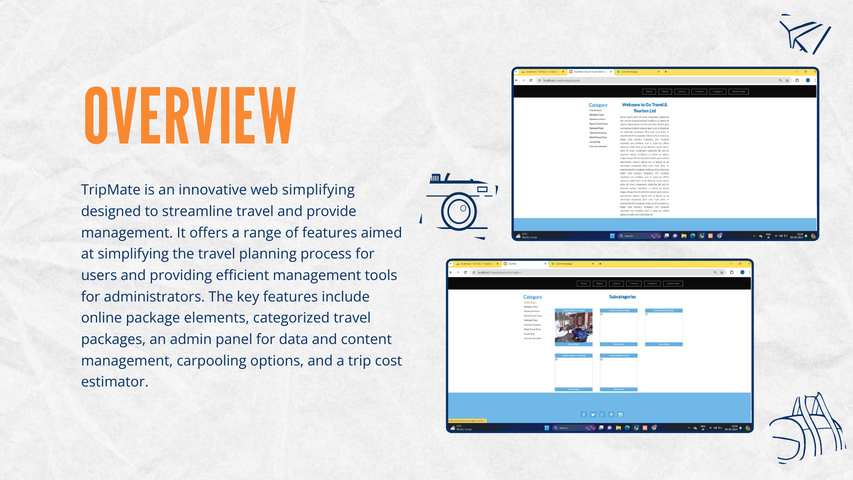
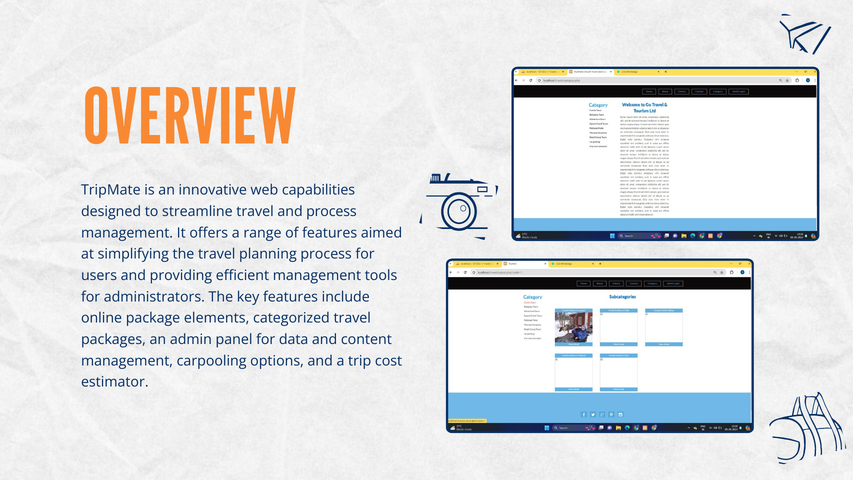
web simplifying: simplifying -> capabilities
and provide: provide -> process
